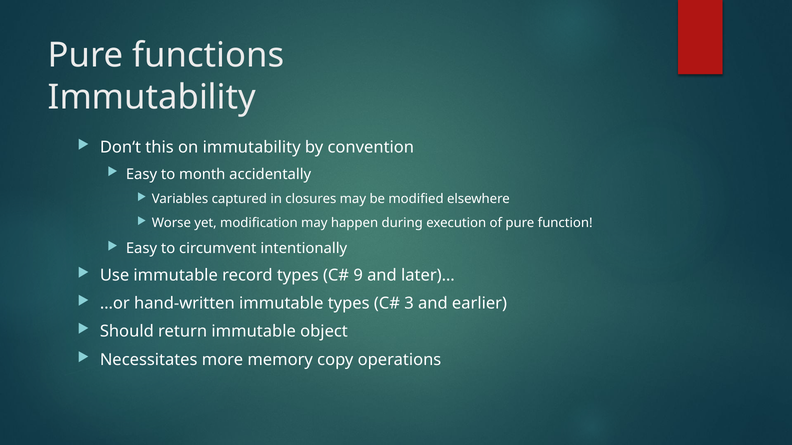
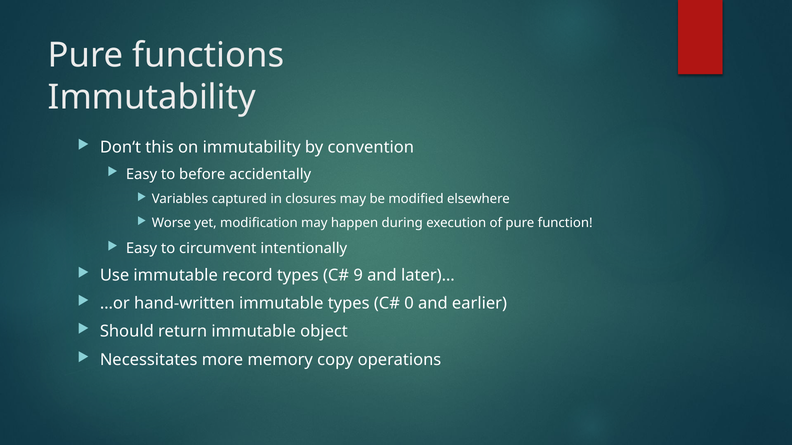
month: month -> before
3: 3 -> 0
